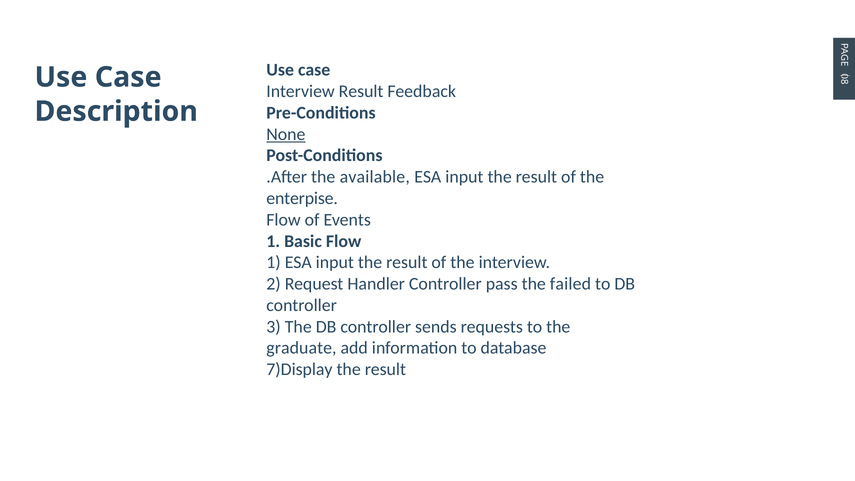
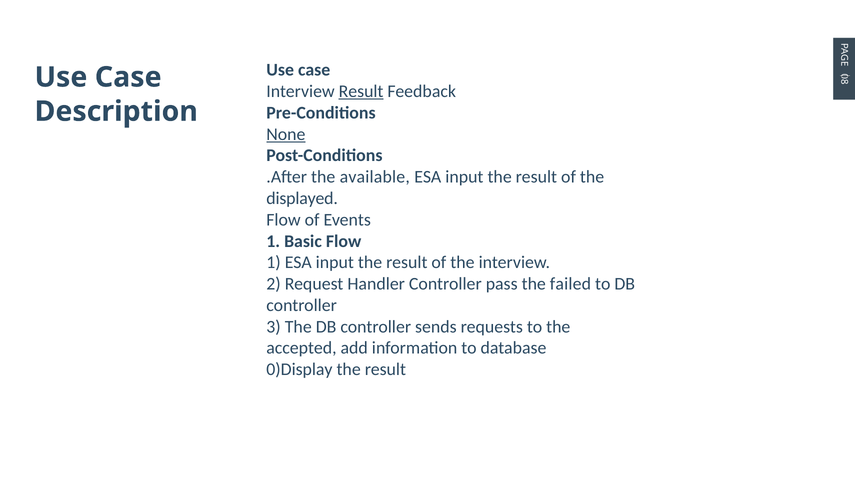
Result at (361, 91) underline: none -> present
enterpise: enterpise -> displayed
graduate: graduate -> accepted
7)Display: 7)Display -> 0)Display
